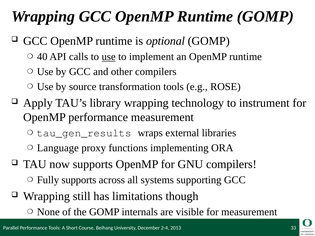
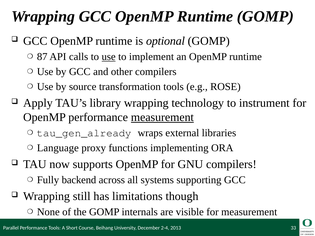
40: 40 -> 87
measurement at (162, 117) underline: none -> present
tau_gen_results: tau_gen_results -> tau_gen_already
Fully supports: supports -> backend
